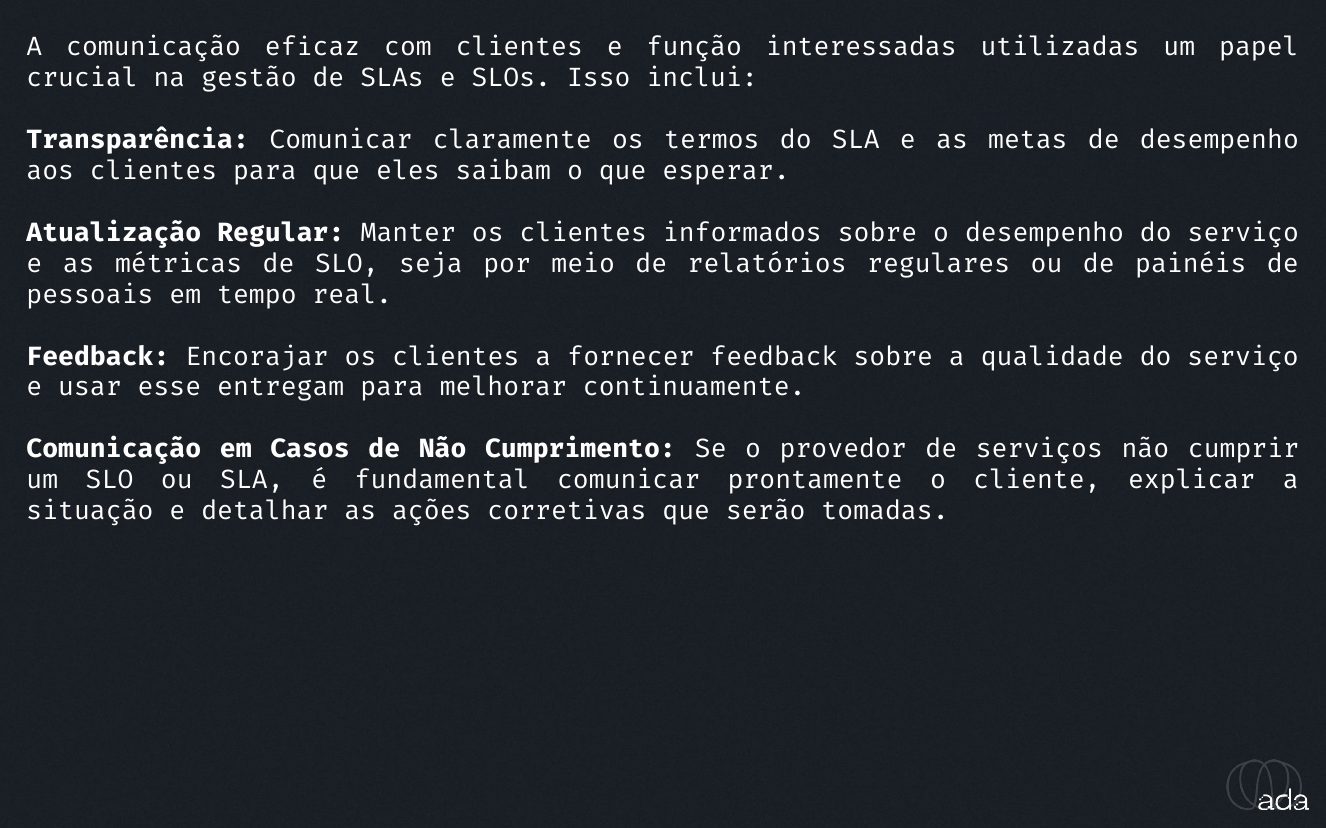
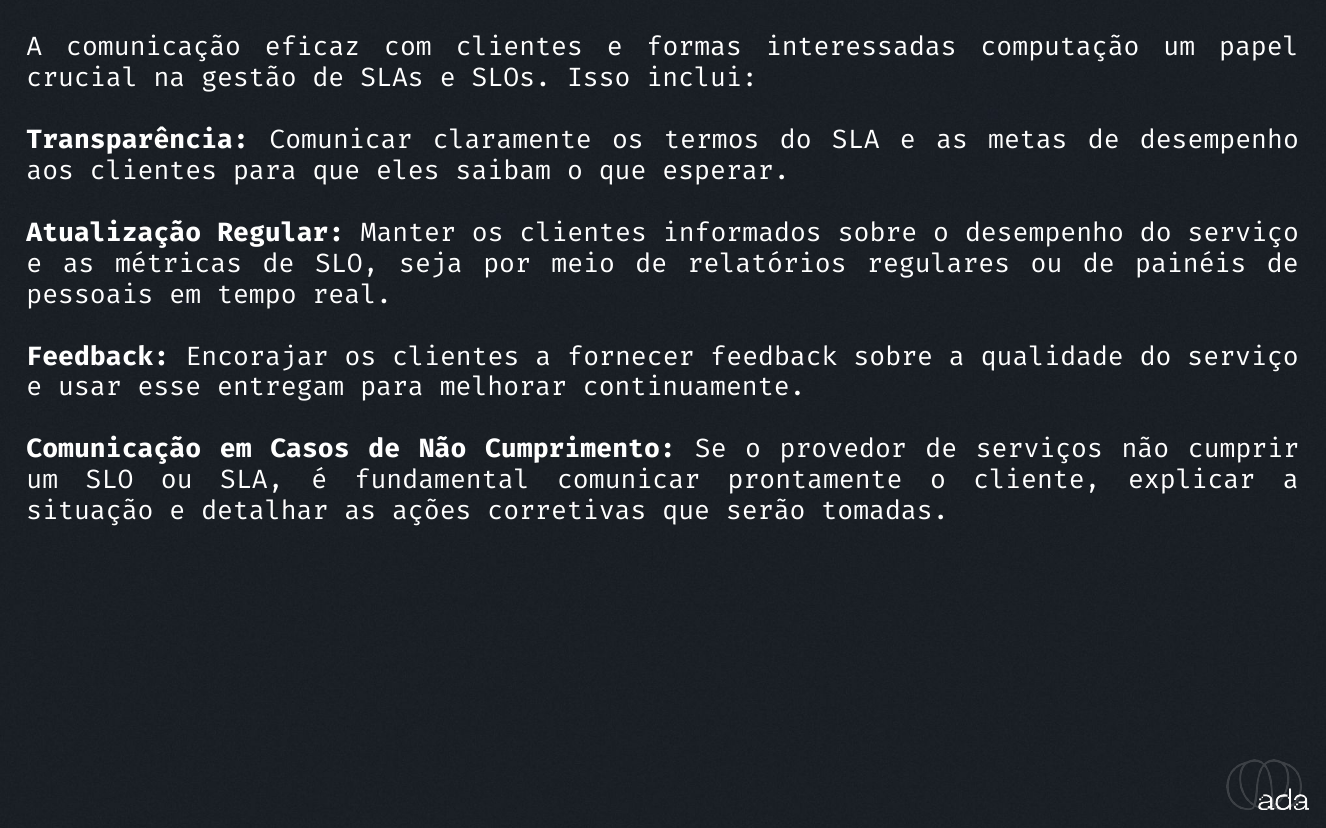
função: função -> formas
utilizadas: utilizadas -> computação
